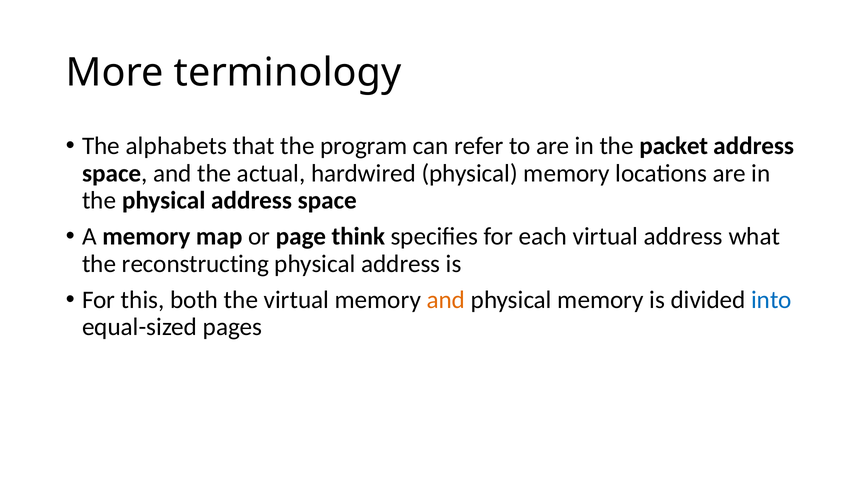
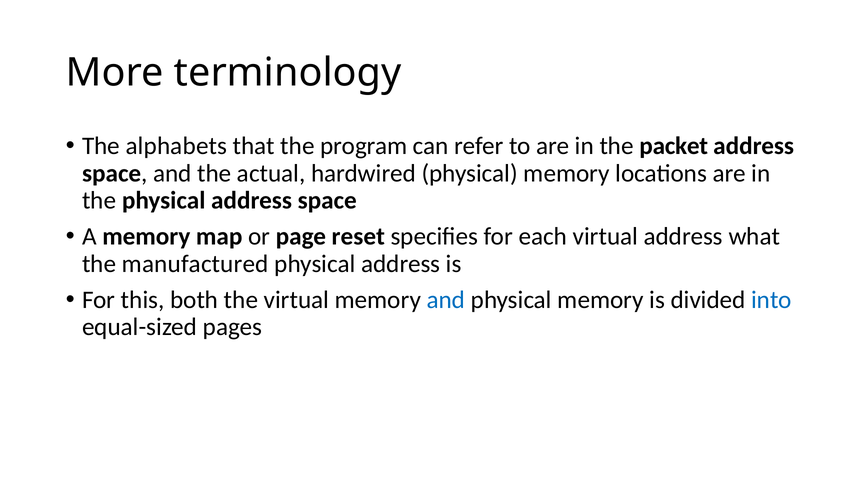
think: think -> reset
reconstructing: reconstructing -> manufactured
and at (446, 300) colour: orange -> blue
